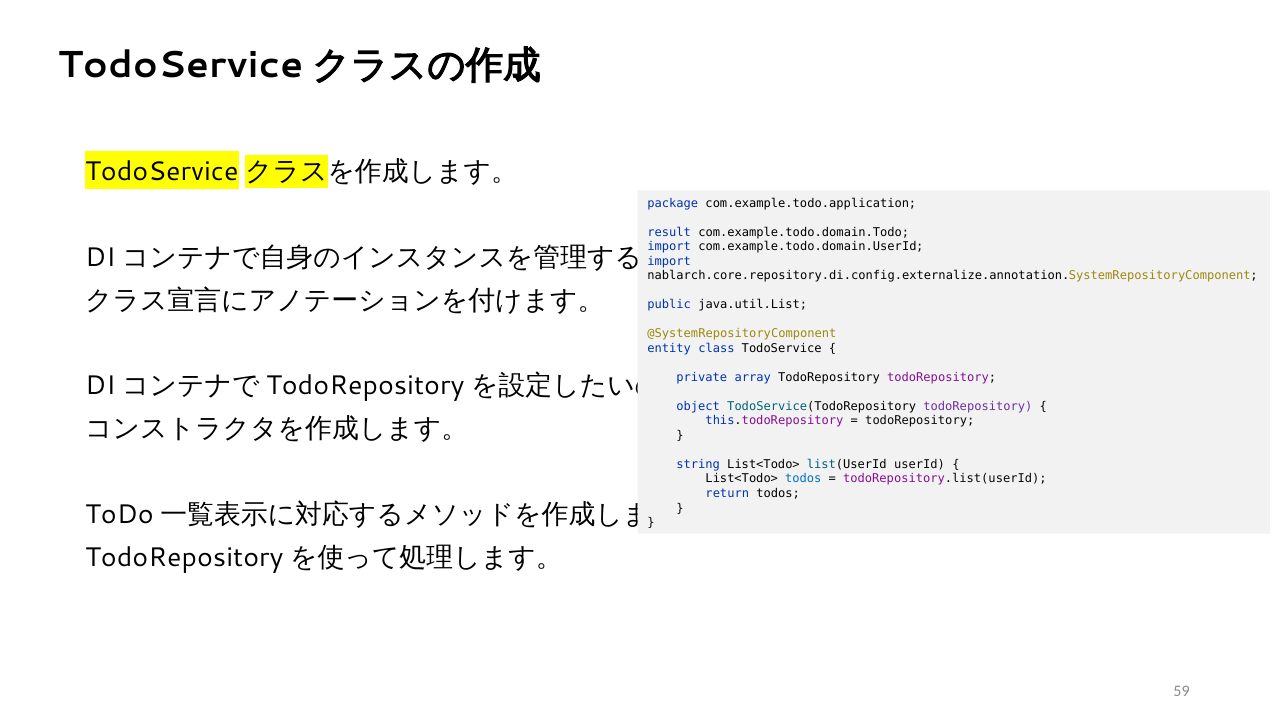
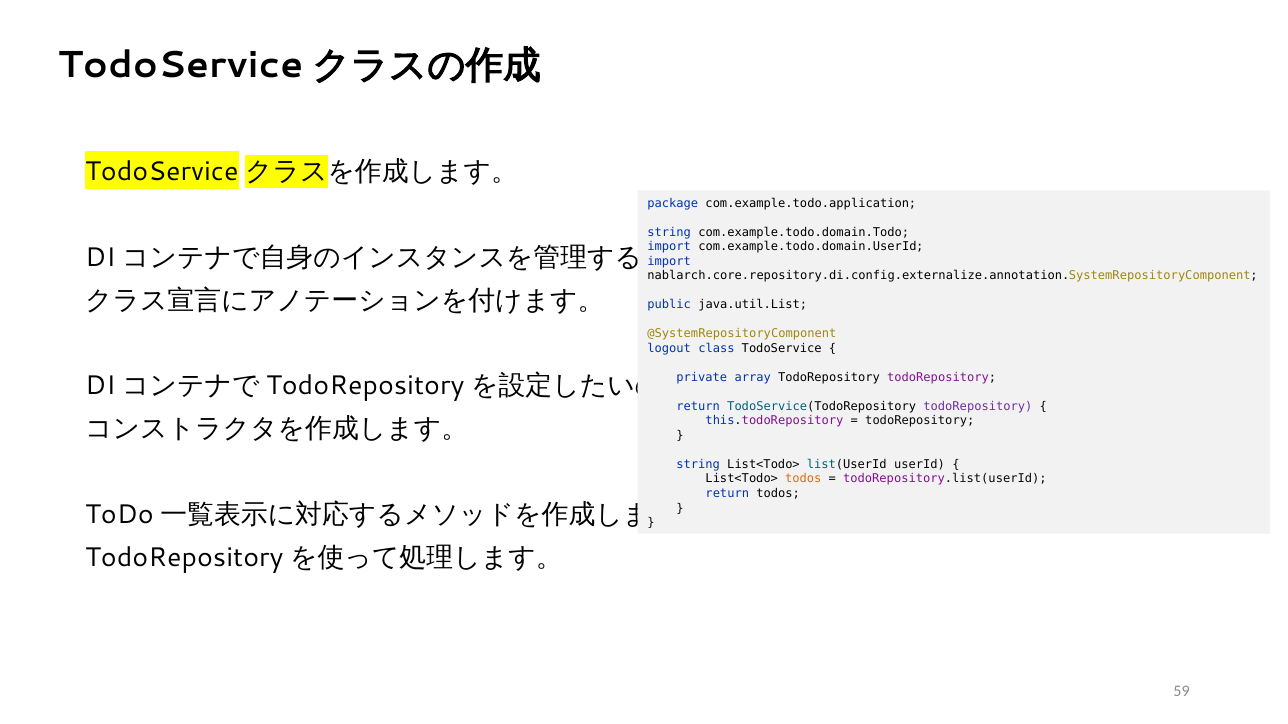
result at (669, 232): result -> string
entity: entity -> logout
object at (698, 407): object -> return
todos at (803, 479) colour: blue -> orange
